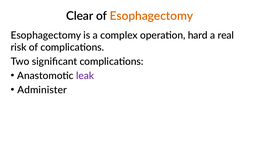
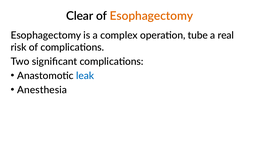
hard: hard -> tube
leak colour: purple -> blue
Administer: Administer -> Anesthesia
